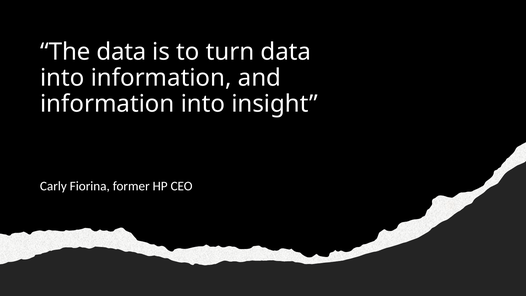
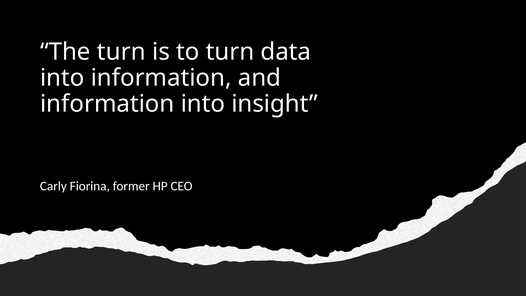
The data: data -> turn
